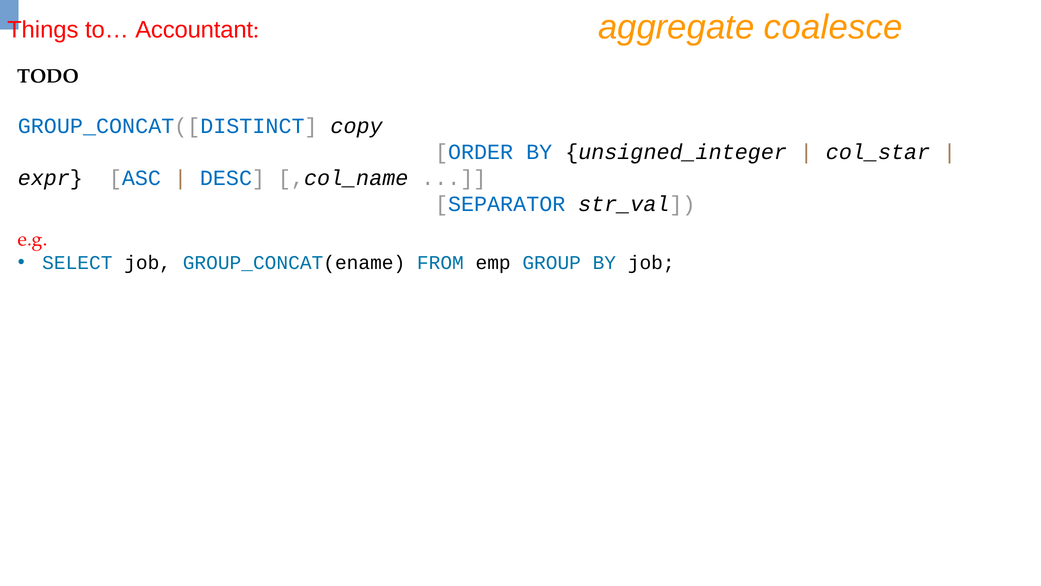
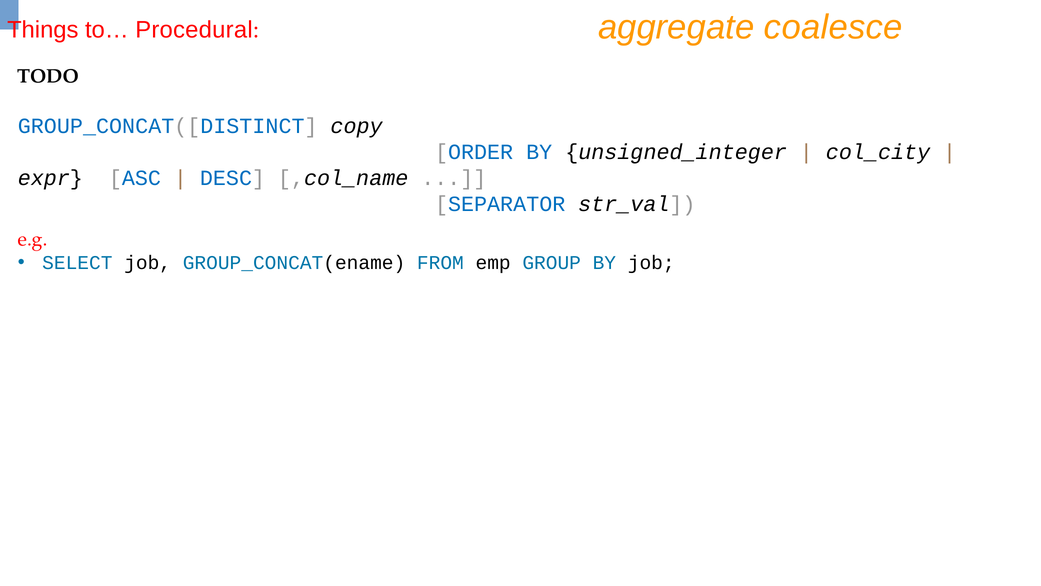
Accountant: Accountant -> Procedural
col_star: col_star -> col_city
